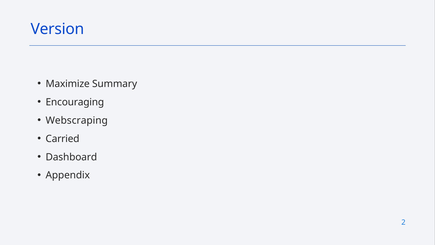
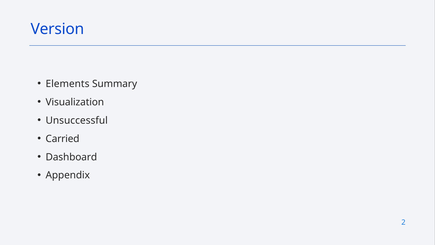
Maximize: Maximize -> Elements
Encouraging: Encouraging -> Visualization
Webscraping: Webscraping -> Unsuccessful
